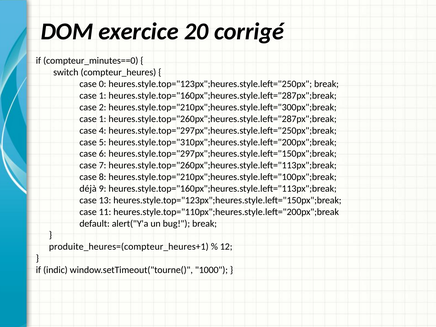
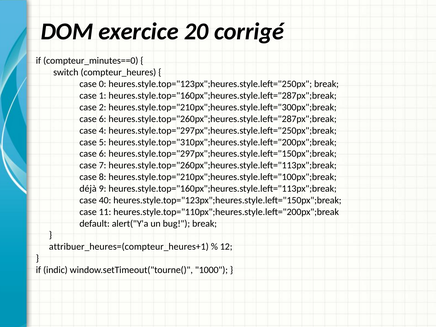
1 at (103, 119): 1 -> 6
13: 13 -> 40
produite_heures=(compteur_heures+1: produite_heures=(compteur_heures+1 -> attribuer_heures=(compteur_heures+1
